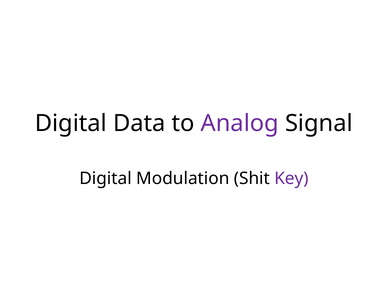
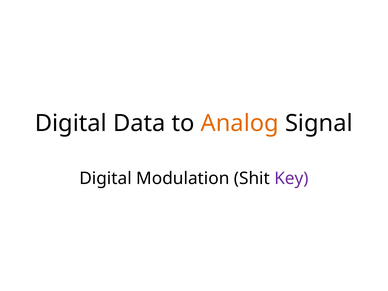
Analog colour: purple -> orange
